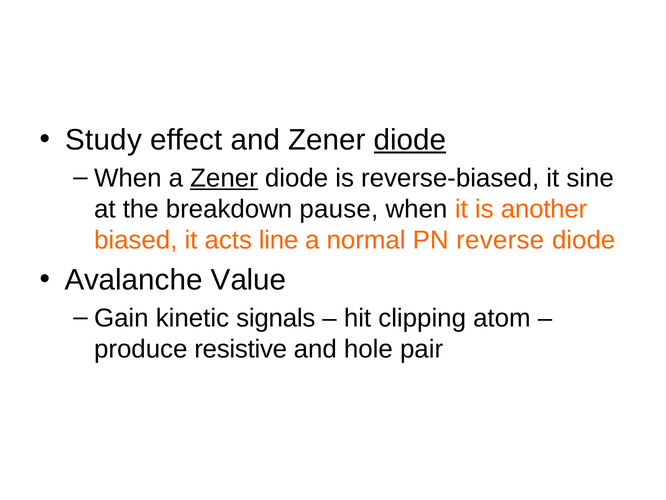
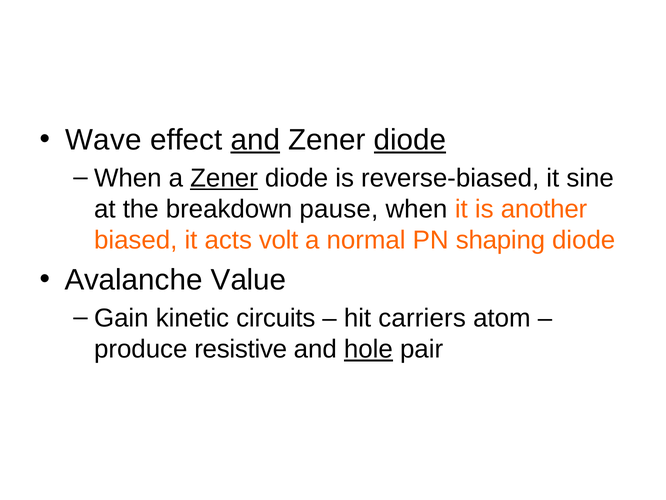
Study: Study -> Wave
and at (255, 140) underline: none -> present
line: line -> volt
reverse: reverse -> shaping
signals: signals -> circuits
clipping: clipping -> carriers
hole underline: none -> present
